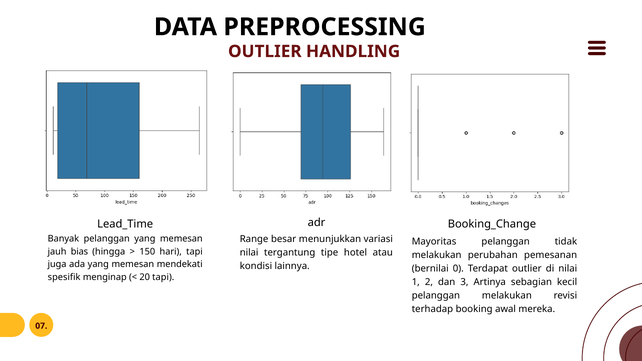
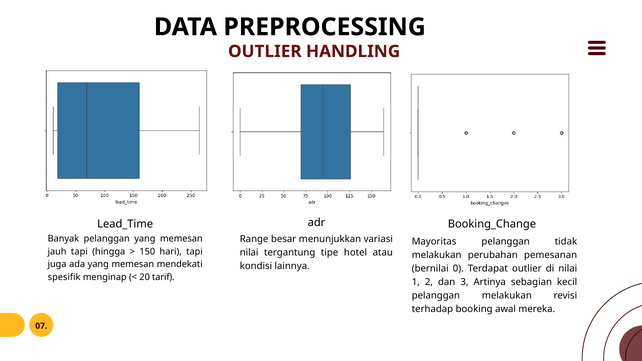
jauh bias: bias -> tapi
20 tapi: tapi -> tarif
